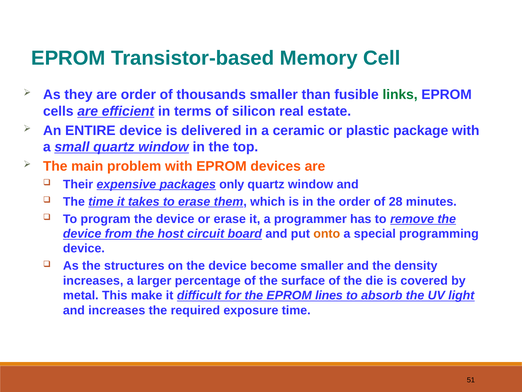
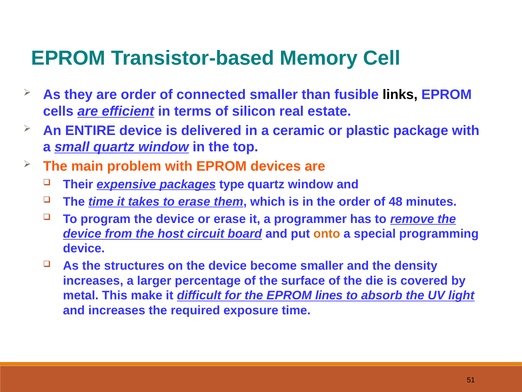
thousands: thousands -> connected
links colour: green -> black
only: only -> type
28: 28 -> 48
